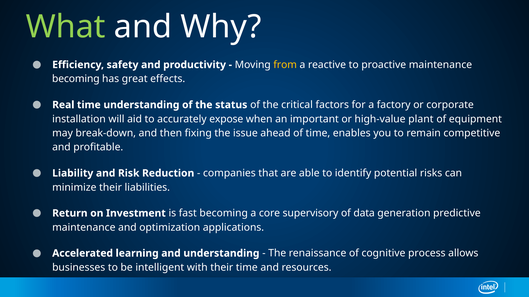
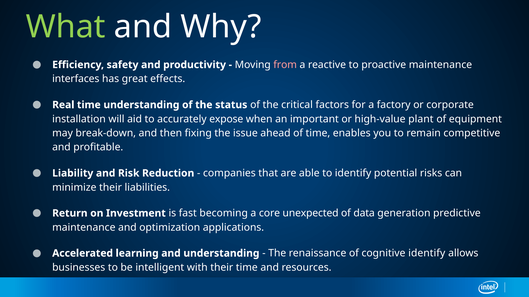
from colour: yellow -> pink
becoming at (76, 79): becoming -> interfaces
supervisory: supervisory -> unexpected
cognitive process: process -> identify
